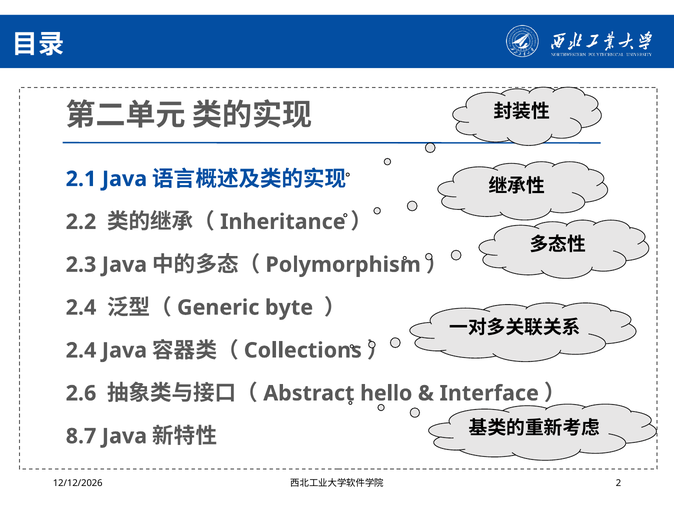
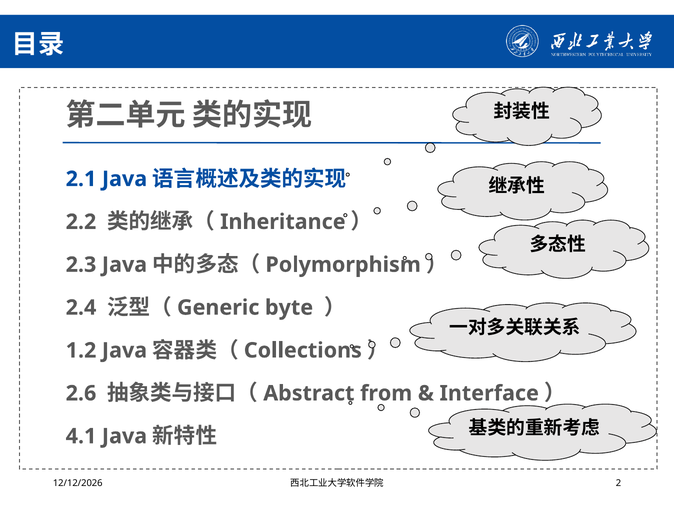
2.4 at (81, 351): 2.4 -> 1.2
hello: hello -> from
8.7: 8.7 -> 4.1
